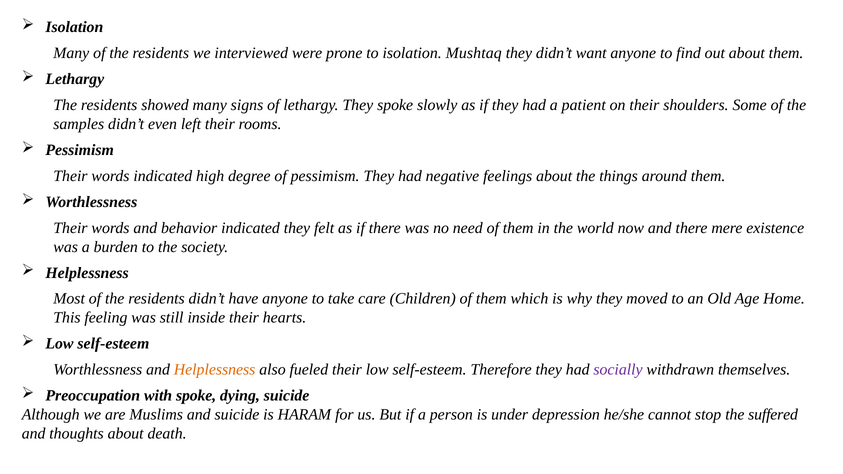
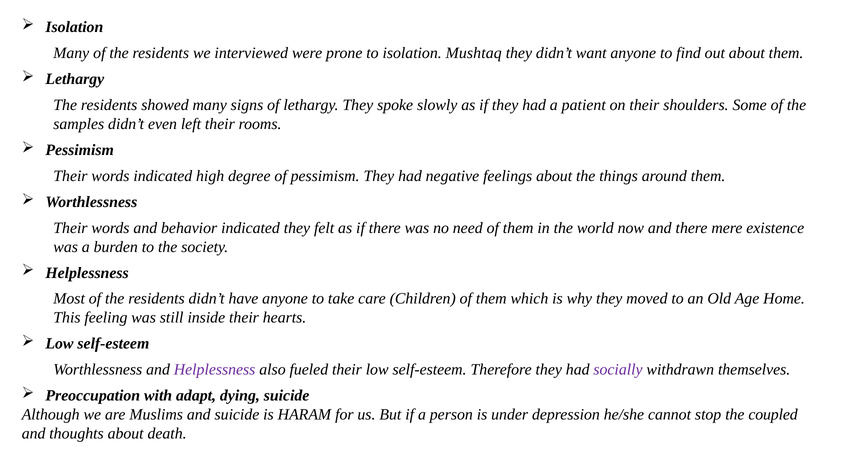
Helplessness at (215, 370) colour: orange -> purple
with spoke: spoke -> adapt
suffered: suffered -> coupled
